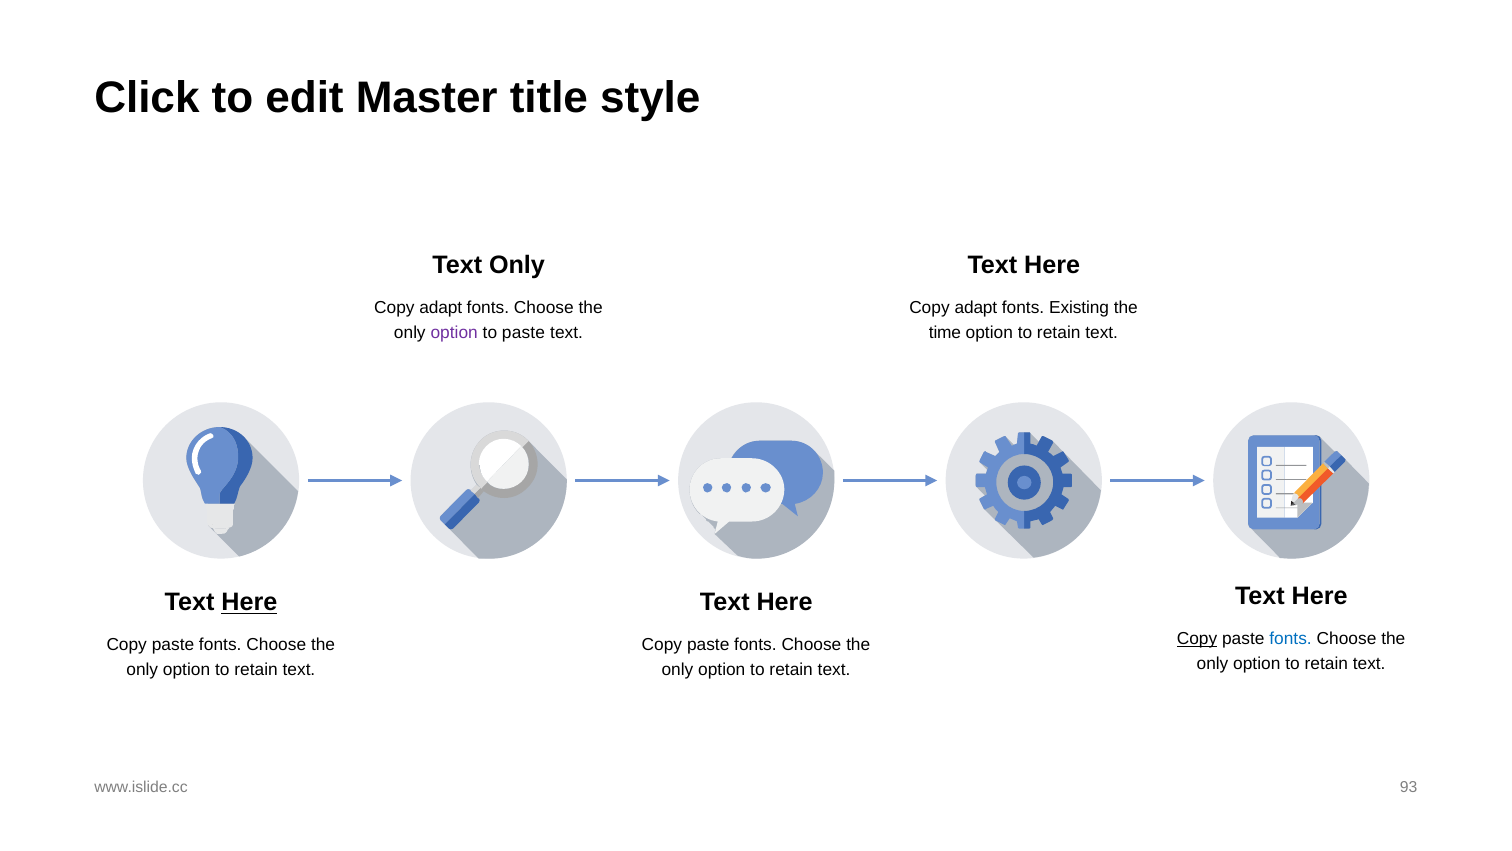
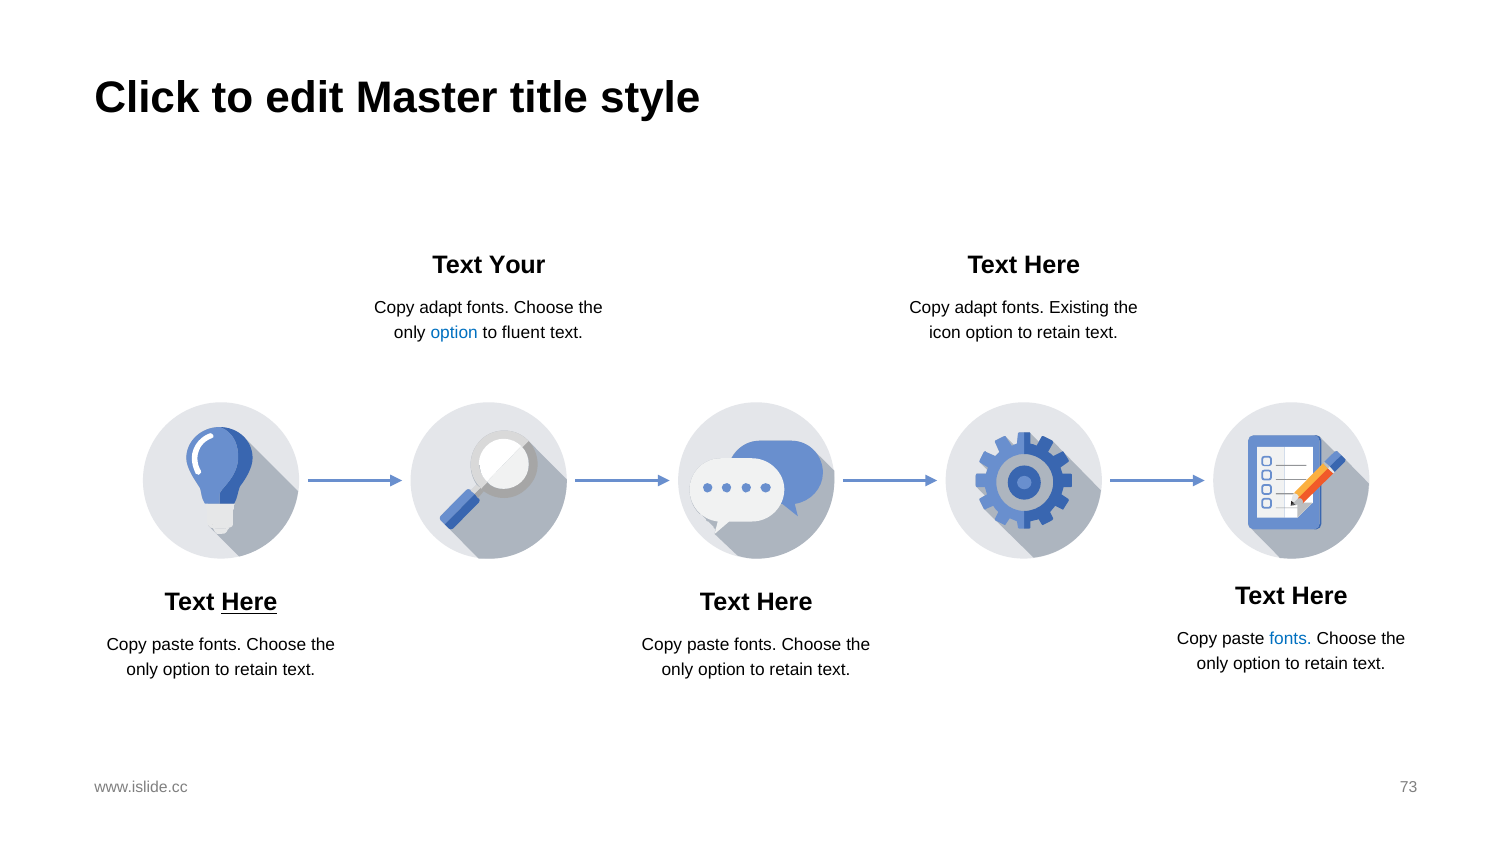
Text Only: Only -> Your
option at (454, 333) colour: purple -> blue
to paste: paste -> fluent
time: time -> icon
Copy at (1197, 639) underline: present -> none
93: 93 -> 73
